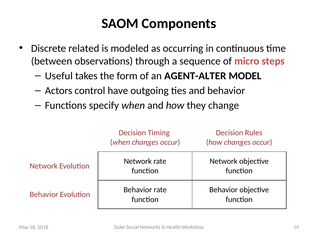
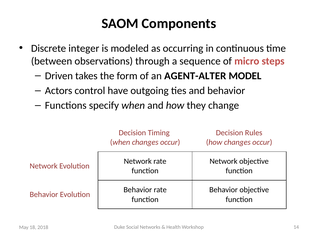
related: related -> integer
Useful: Useful -> Driven
